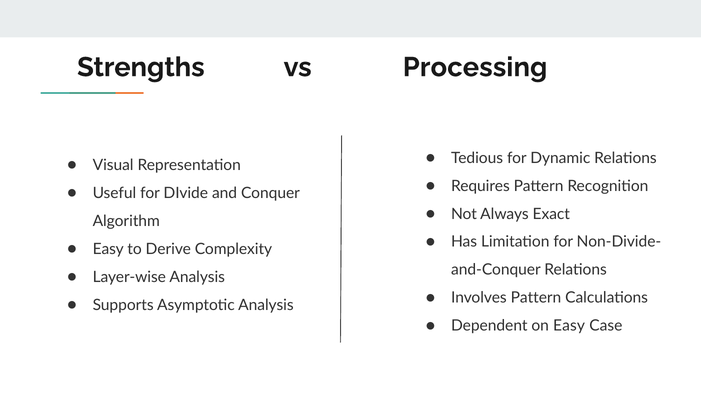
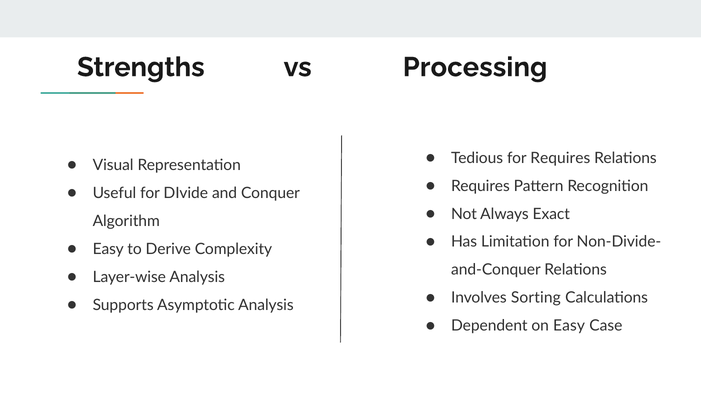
for Dynamic: Dynamic -> Requires
Involves Pattern: Pattern -> Sorting
